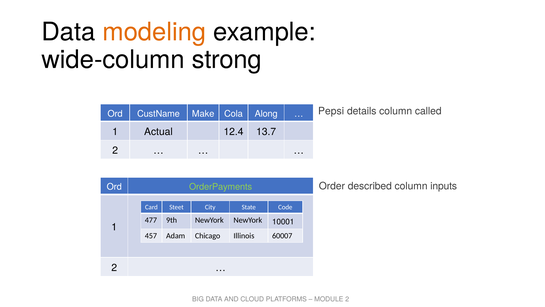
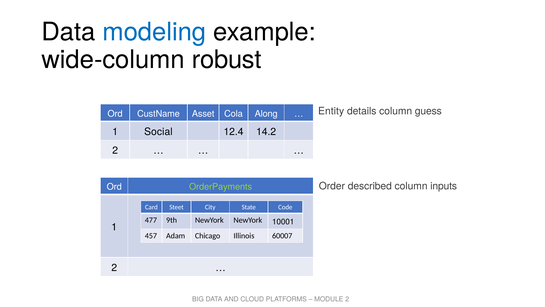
modeling colour: orange -> blue
strong: strong -> robust
Pepsi: Pepsi -> Entity
called: called -> guess
Make: Make -> Asset
Actual: Actual -> Social
13.7: 13.7 -> 14.2
